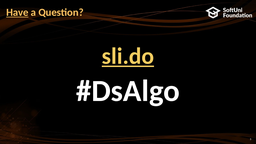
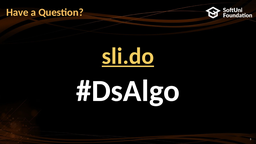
Have underline: present -> none
